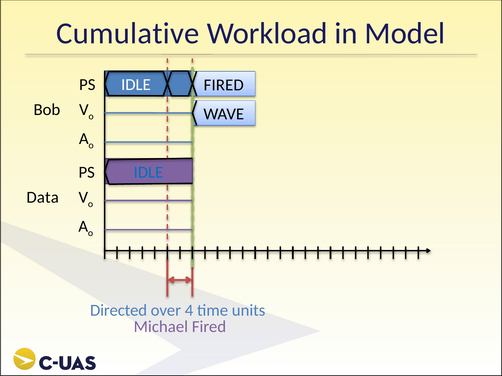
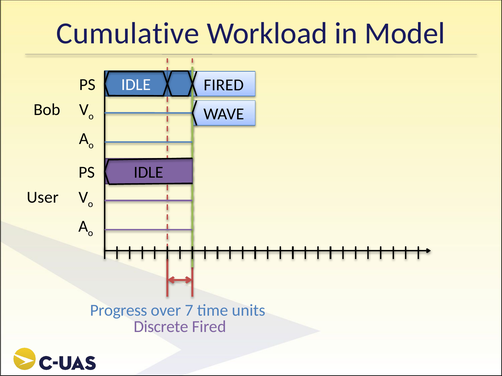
IDLE at (148, 173) colour: blue -> black
Data: Data -> User
Directed: Directed -> Progress
4: 4 -> 7
Michael: Michael -> Discrete
